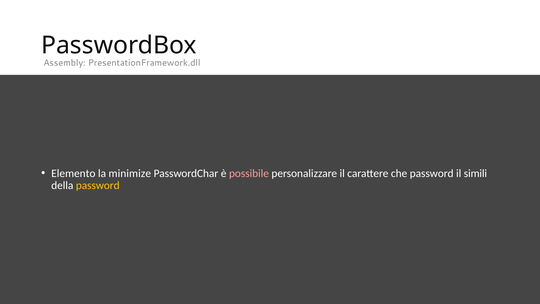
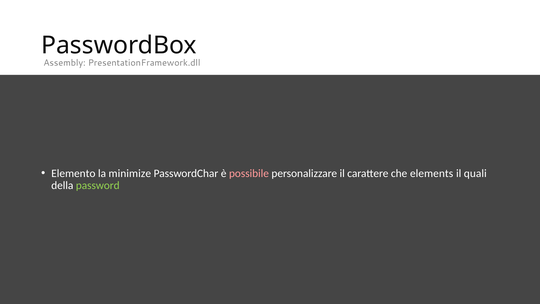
che password: password -> elements
simili: simili -> quali
password at (98, 185) colour: yellow -> light green
